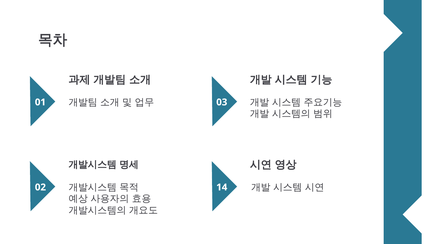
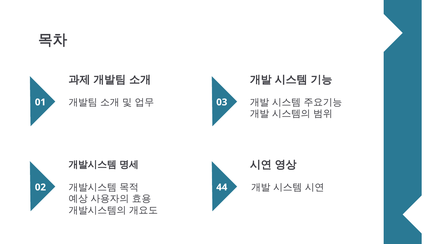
14: 14 -> 44
